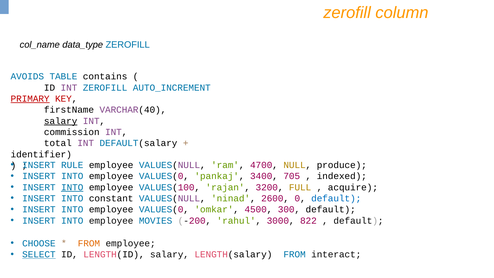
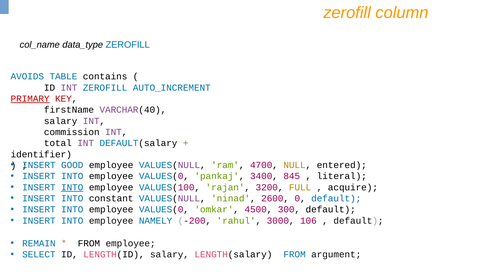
salary at (61, 121) underline: present -> none
RULE: RULE -> GOOD
produce: produce -> entered
705: 705 -> 845
indexed: indexed -> literal
MOVIES: MOVIES -> NAMELY
822: 822 -> 106
CHOOSE: CHOOSE -> REMAIN
FROM at (89, 243) colour: orange -> black
SELECT underline: present -> none
interact: interact -> argument
